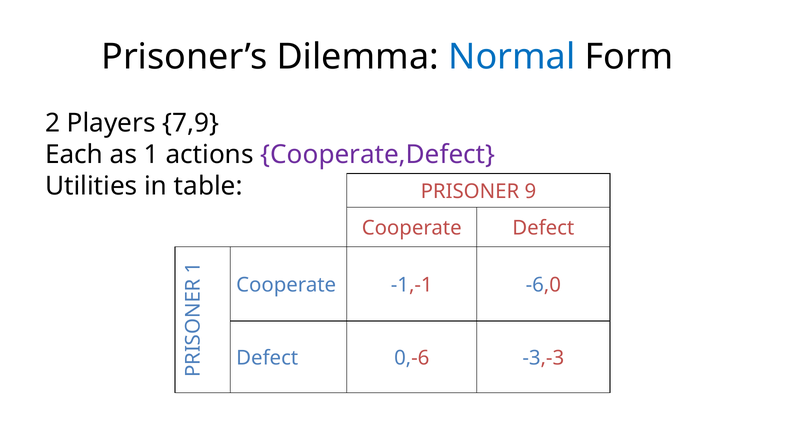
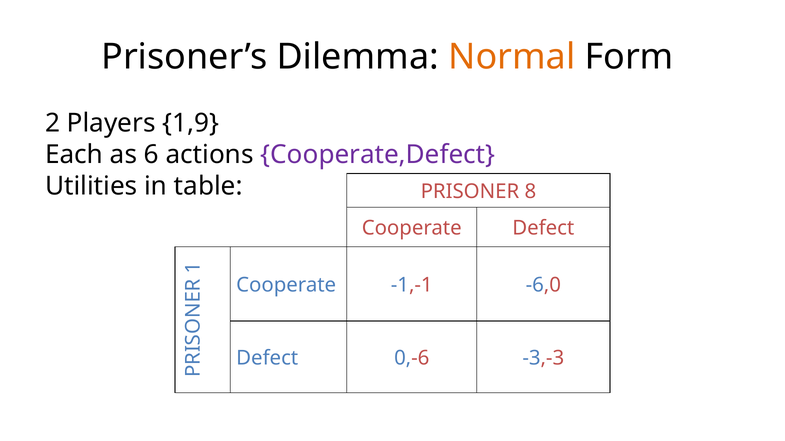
Normal colour: blue -> orange
7,9: 7,9 -> 1,9
as 1: 1 -> 6
9: 9 -> 8
